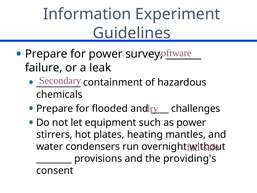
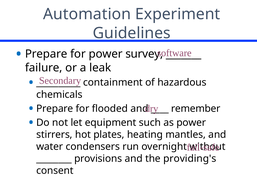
Information: Information -> Automation
challenges: challenges -> remember
